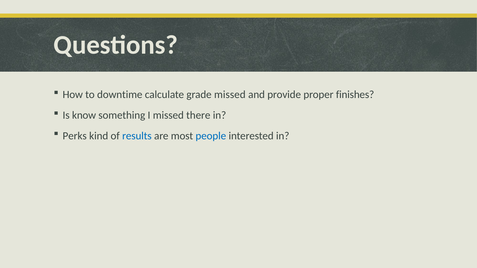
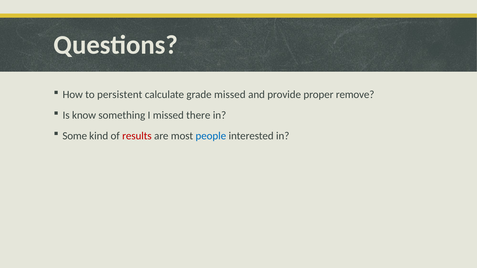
downtime: downtime -> persistent
finishes: finishes -> remove
Perks: Perks -> Some
results colour: blue -> red
